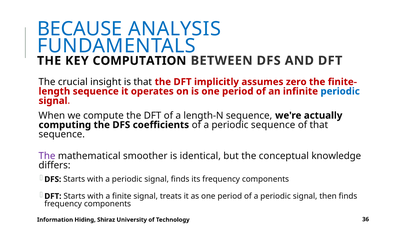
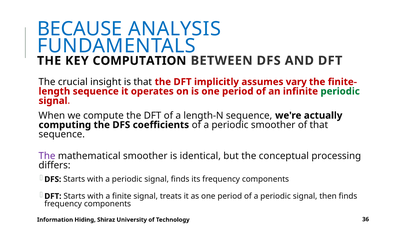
zero: zero -> vary
periodic at (340, 91) colour: blue -> green
periodic sequence: sequence -> smoother
knowledge: knowledge -> processing
